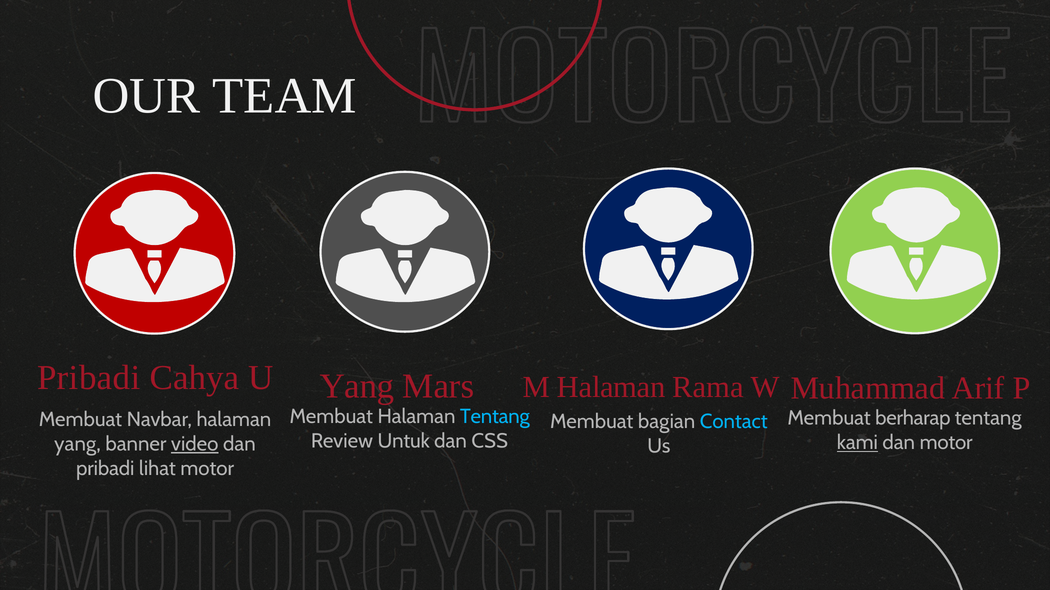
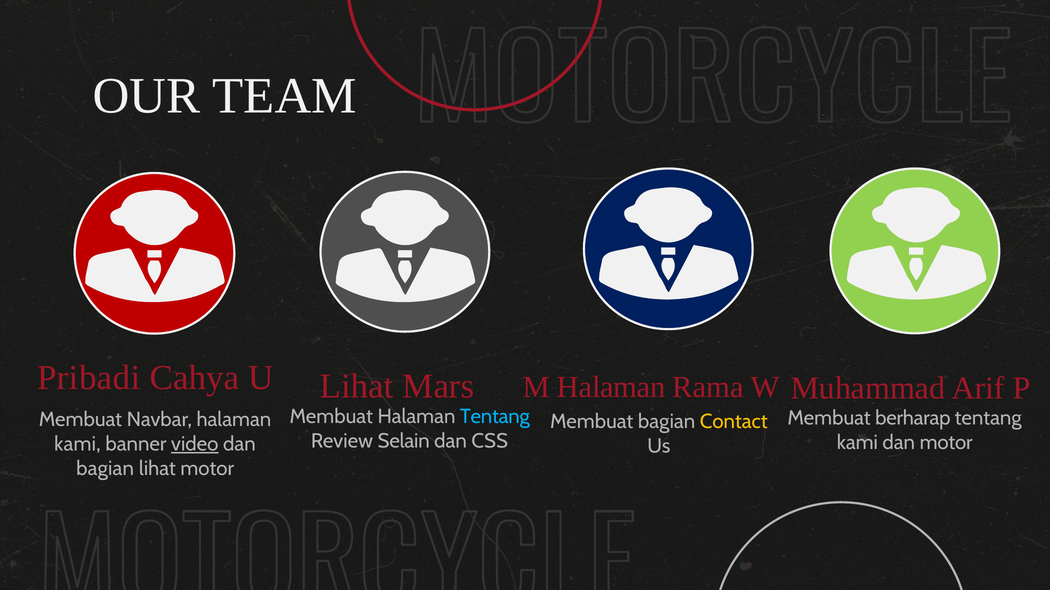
Yang at (357, 387): Yang -> Lihat
Contact colour: light blue -> yellow
Untuk: Untuk -> Selain
kami at (857, 443) underline: present -> none
yang at (77, 445): yang -> kami
pribadi at (105, 469): pribadi -> bagian
